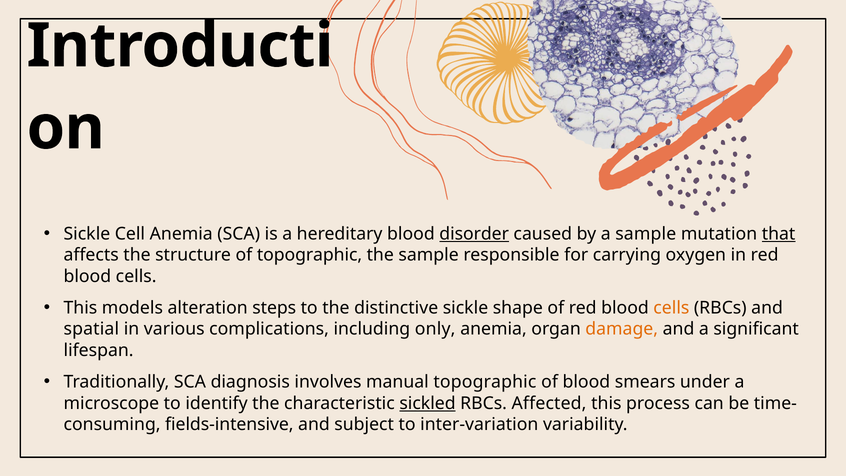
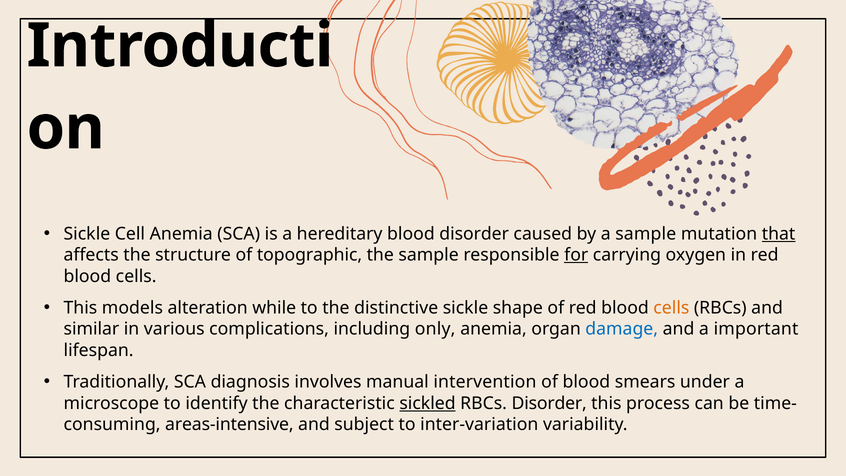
disorder at (474, 234) underline: present -> none
for underline: none -> present
steps: steps -> while
spatial: spatial -> similar
damage colour: orange -> blue
significant: significant -> important
manual topographic: topographic -> intervention
RBCs Affected: Affected -> Disorder
fields-intensive: fields-intensive -> areas-intensive
